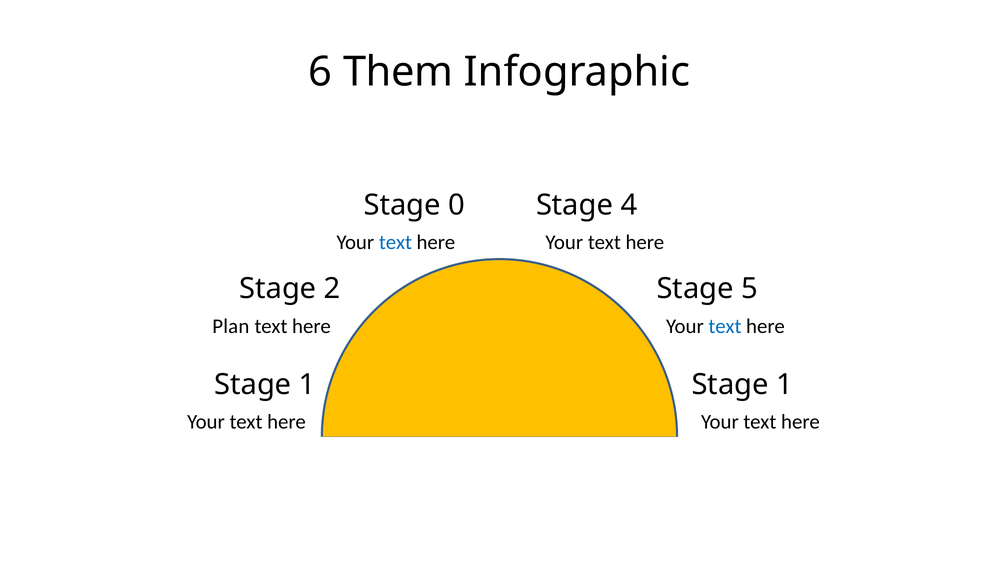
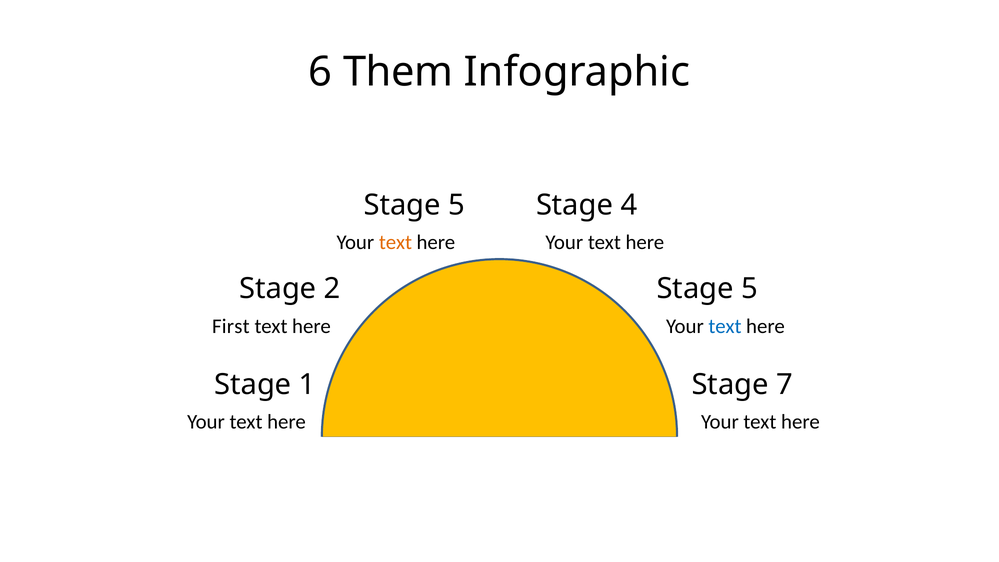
0 at (457, 205): 0 -> 5
text at (395, 242) colour: blue -> orange
Plan: Plan -> First
1 at (785, 384): 1 -> 7
